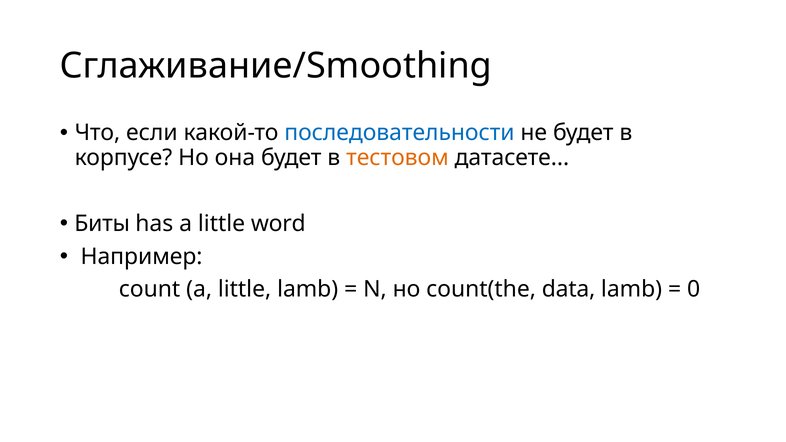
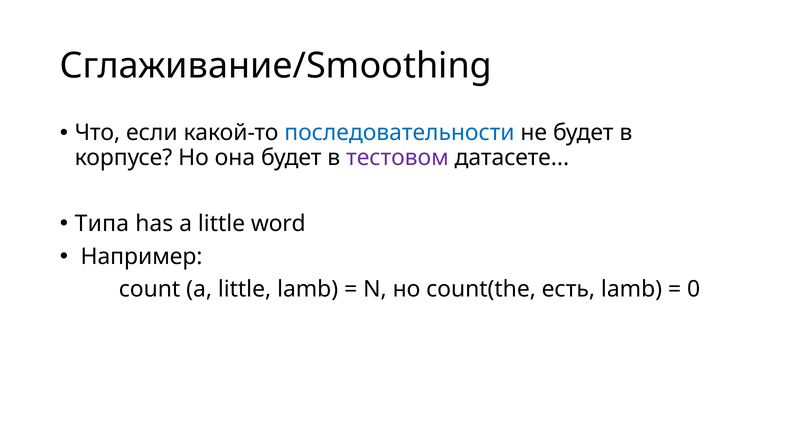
тестовом colour: orange -> purple
Биты: Биты -> Типа
data: data -> есть
